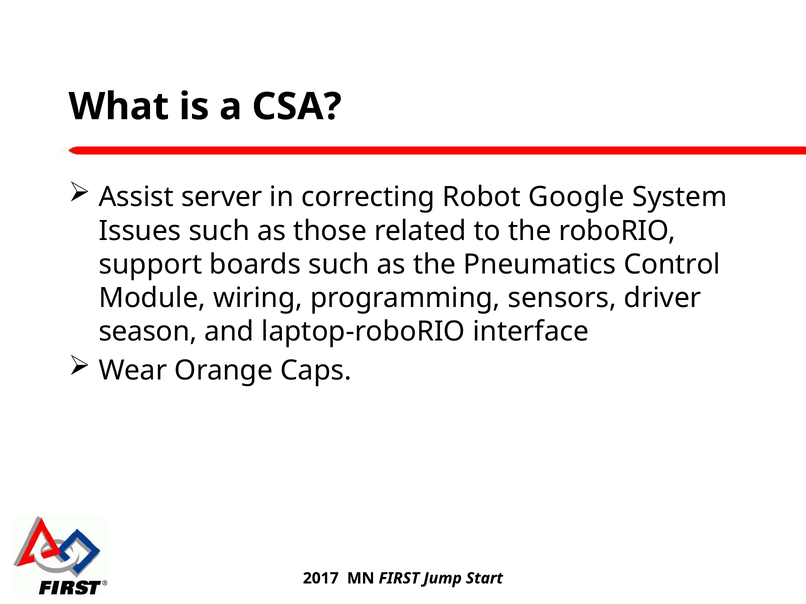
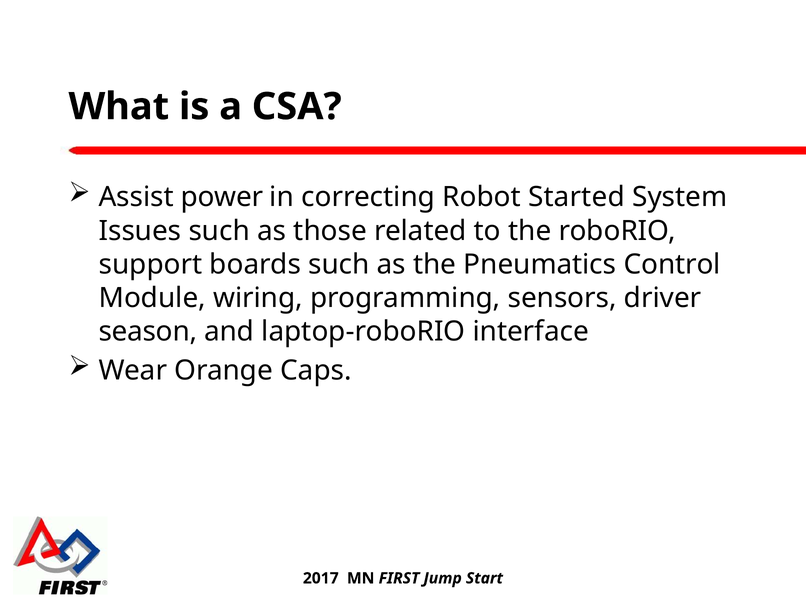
server: server -> power
Google: Google -> Started
